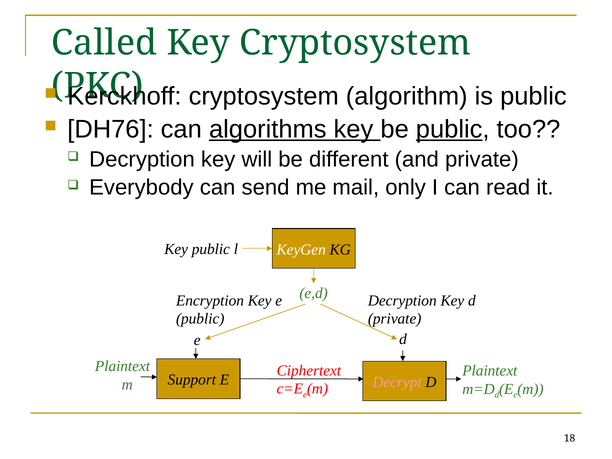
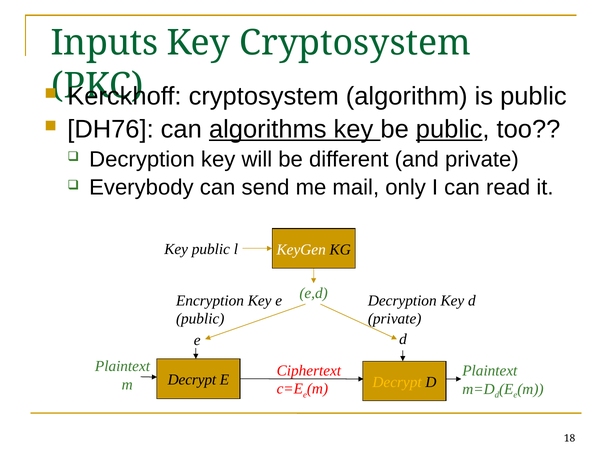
Called: Called -> Inputs
Support at (192, 380): Support -> Decrypt
Decrypt at (397, 382) colour: pink -> yellow
